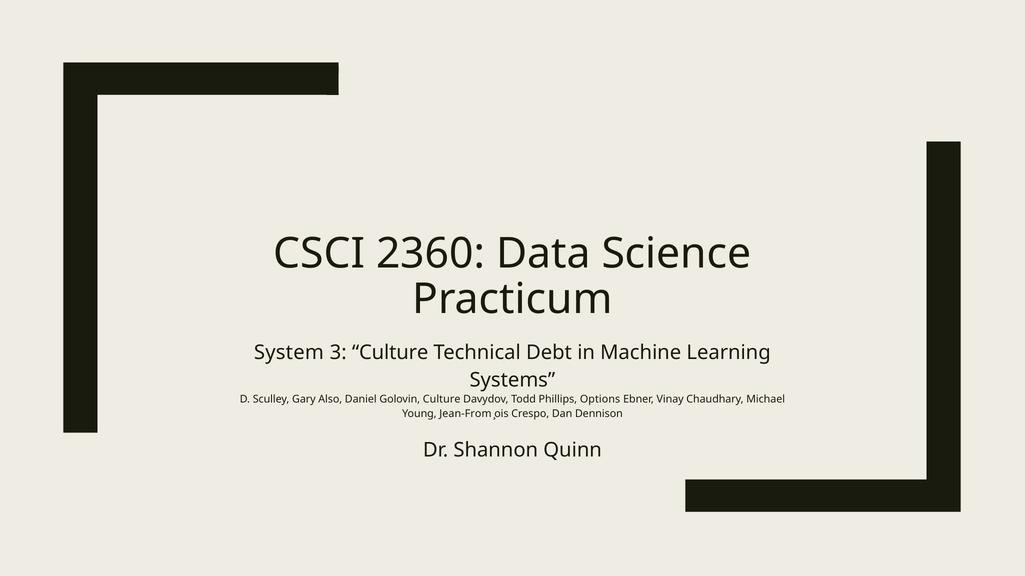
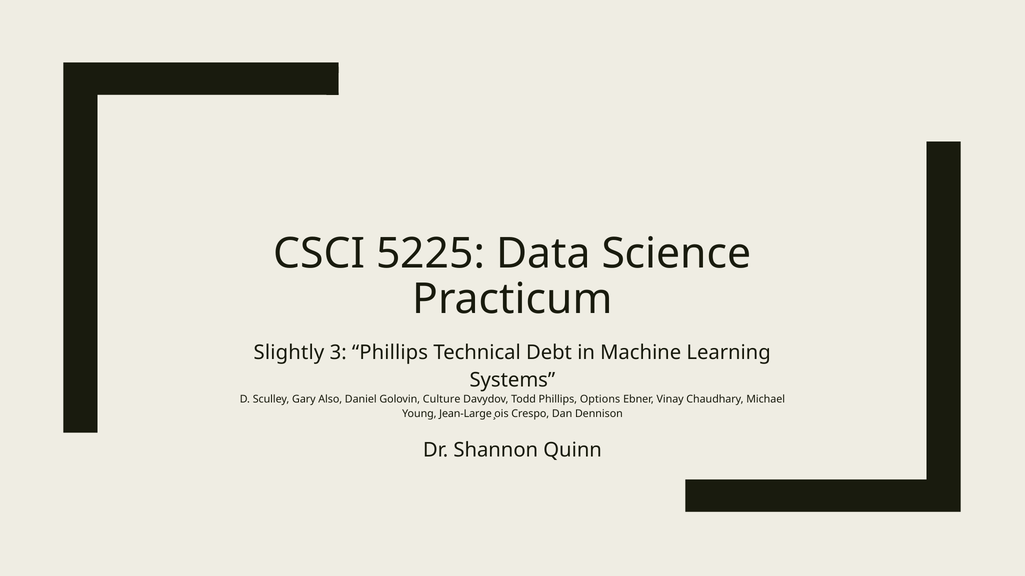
2360: 2360 -> 5225
System: System -> Slightly
3 Culture: Culture -> Phillips
Jean-From: Jean-From -> Jean-Large
